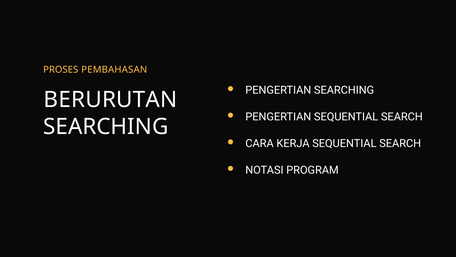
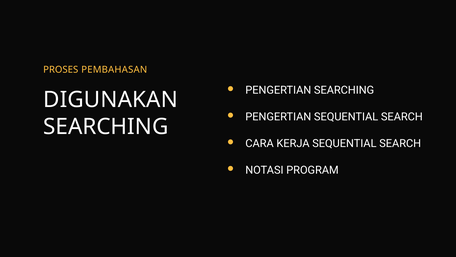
BERURUTAN: BERURUTAN -> DIGUNAKAN
